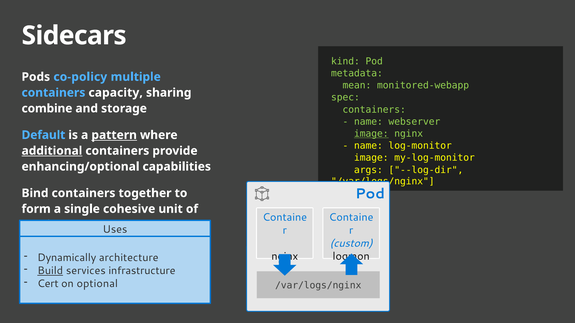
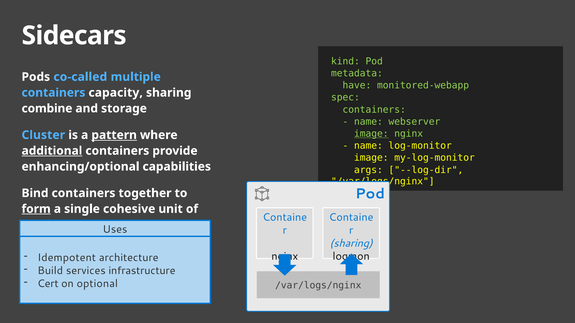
co-policy: co-policy -> co-called
mean: mean -> have
Default: Default -> Cluster
form underline: none -> present
custom at (351, 244): custom -> sharing
Dynamically: Dynamically -> Idempotent
Build underline: present -> none
